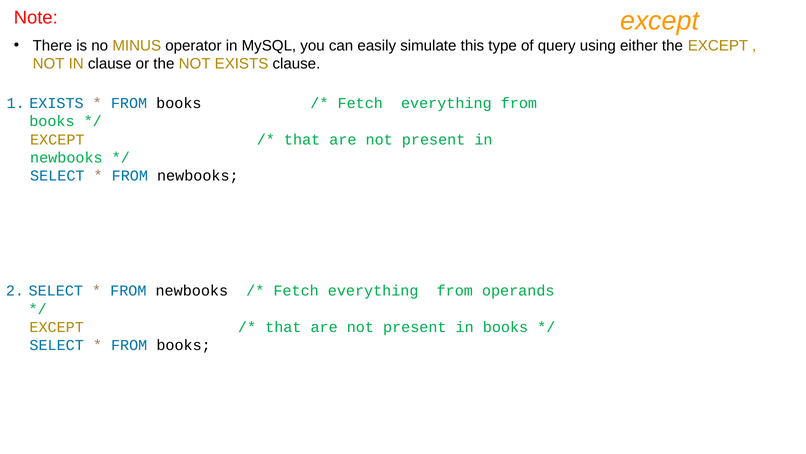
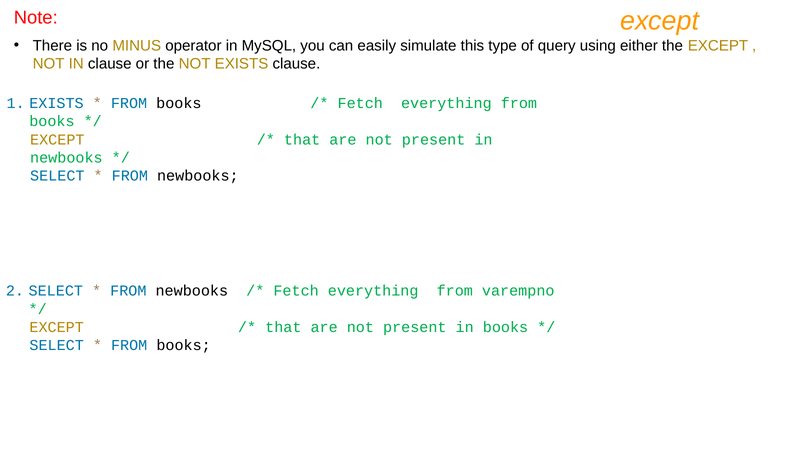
operands: operands -> varempno
